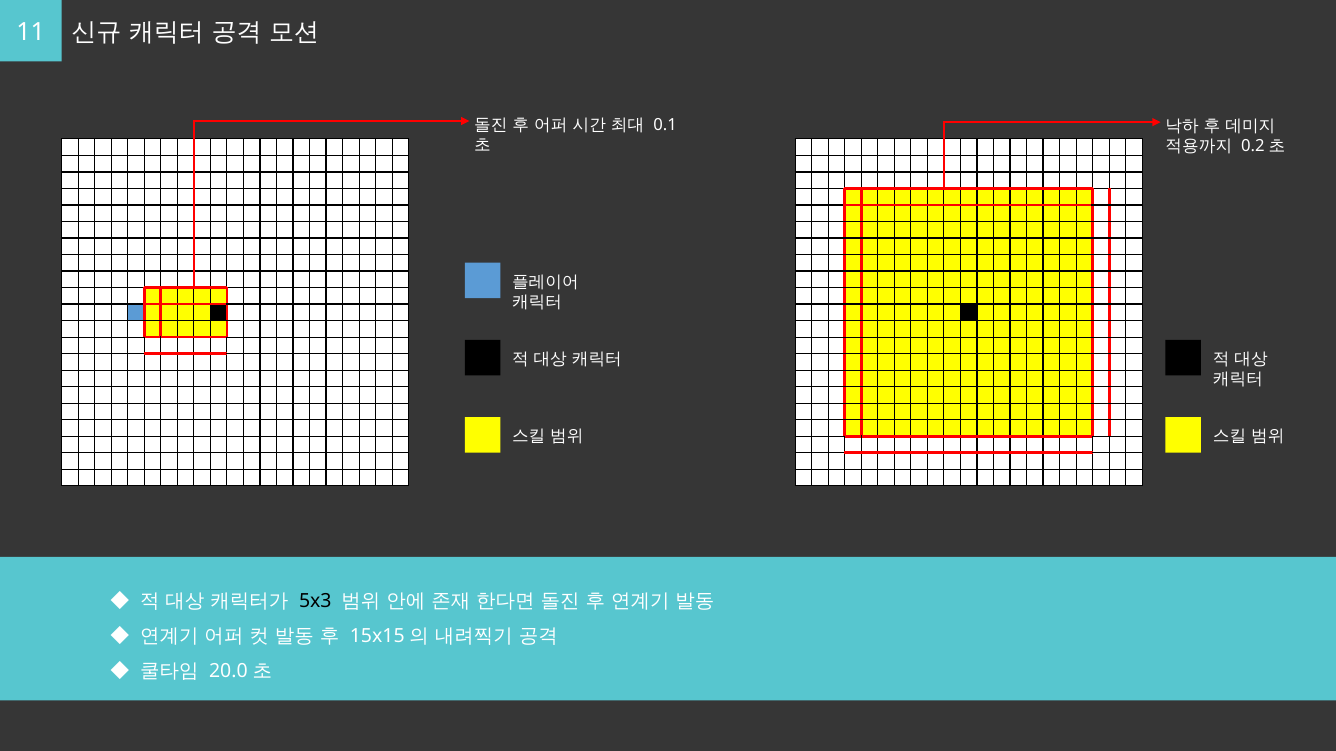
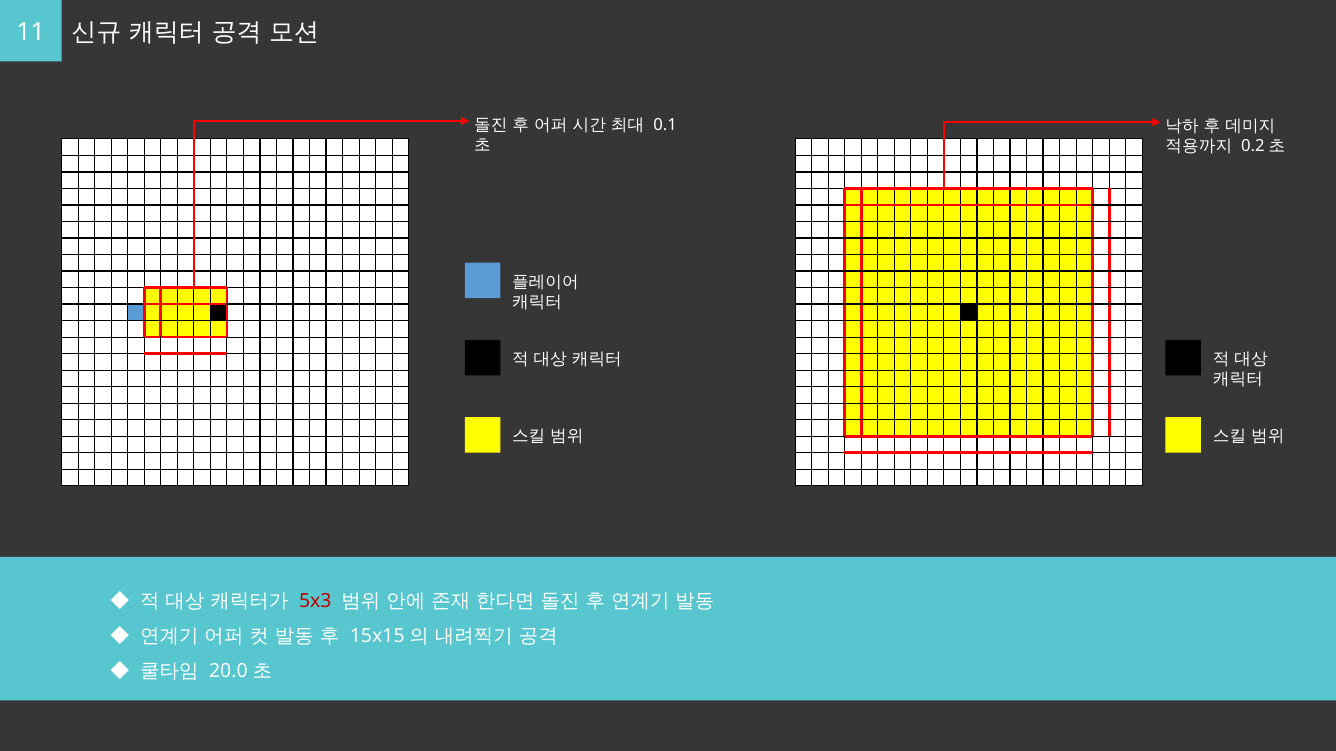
5x3 colour: black -> red
